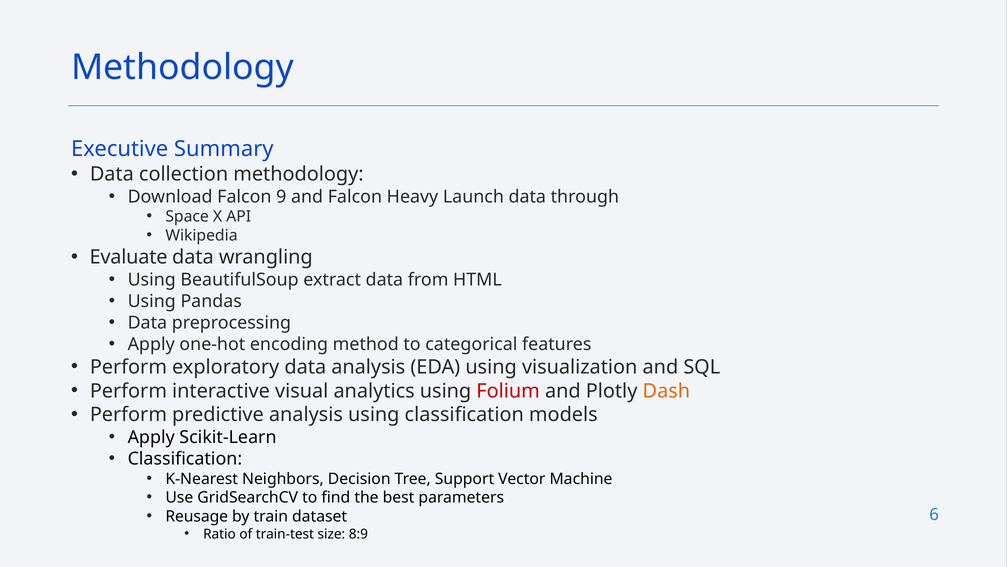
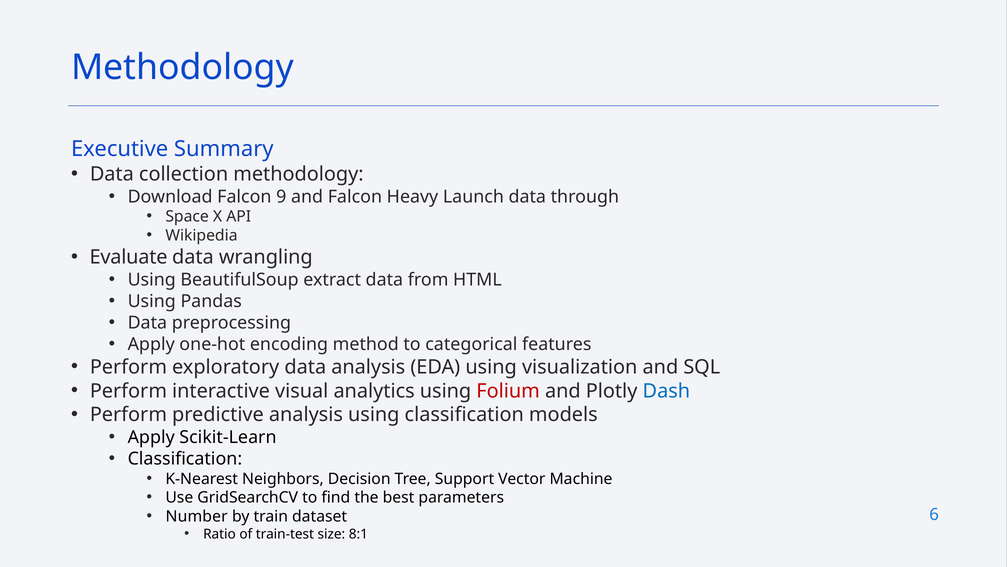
Dash colour: orange -> blue
Reusage: Reusage -> Number
8:9: 8:9 -> 8:1
